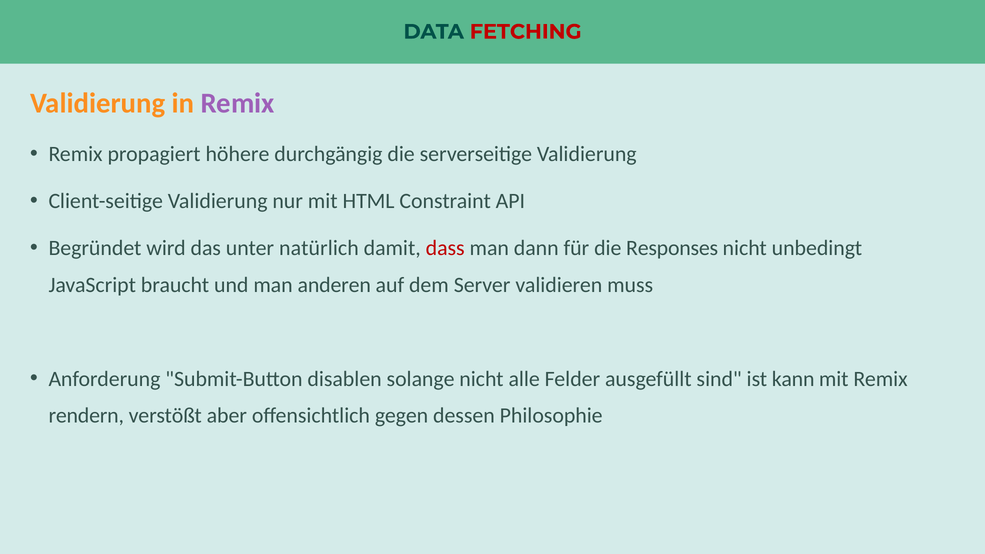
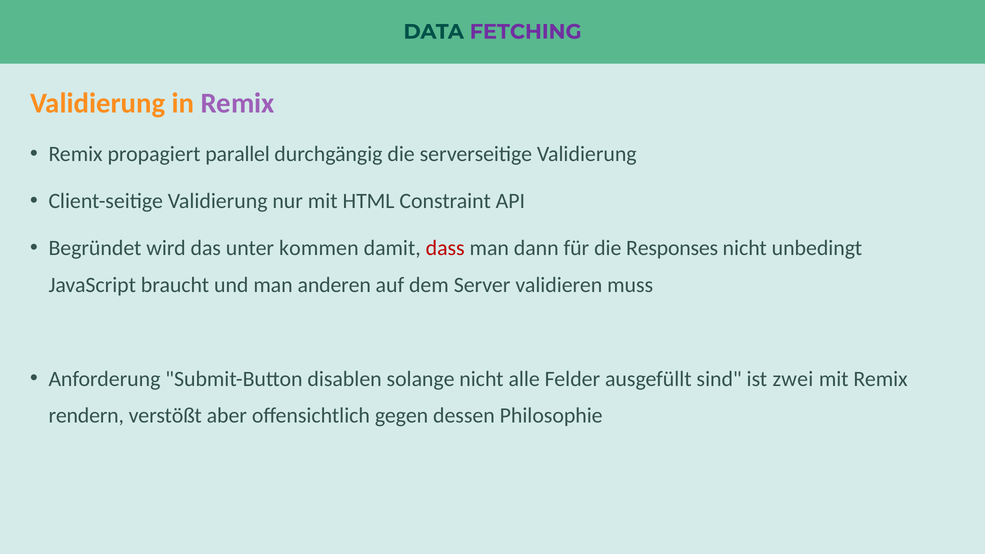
FETCHING colour: red -> purple
höhere: höhere -> parallel
natürlich: natürlich -> kommen
kann: kann -> zwei
